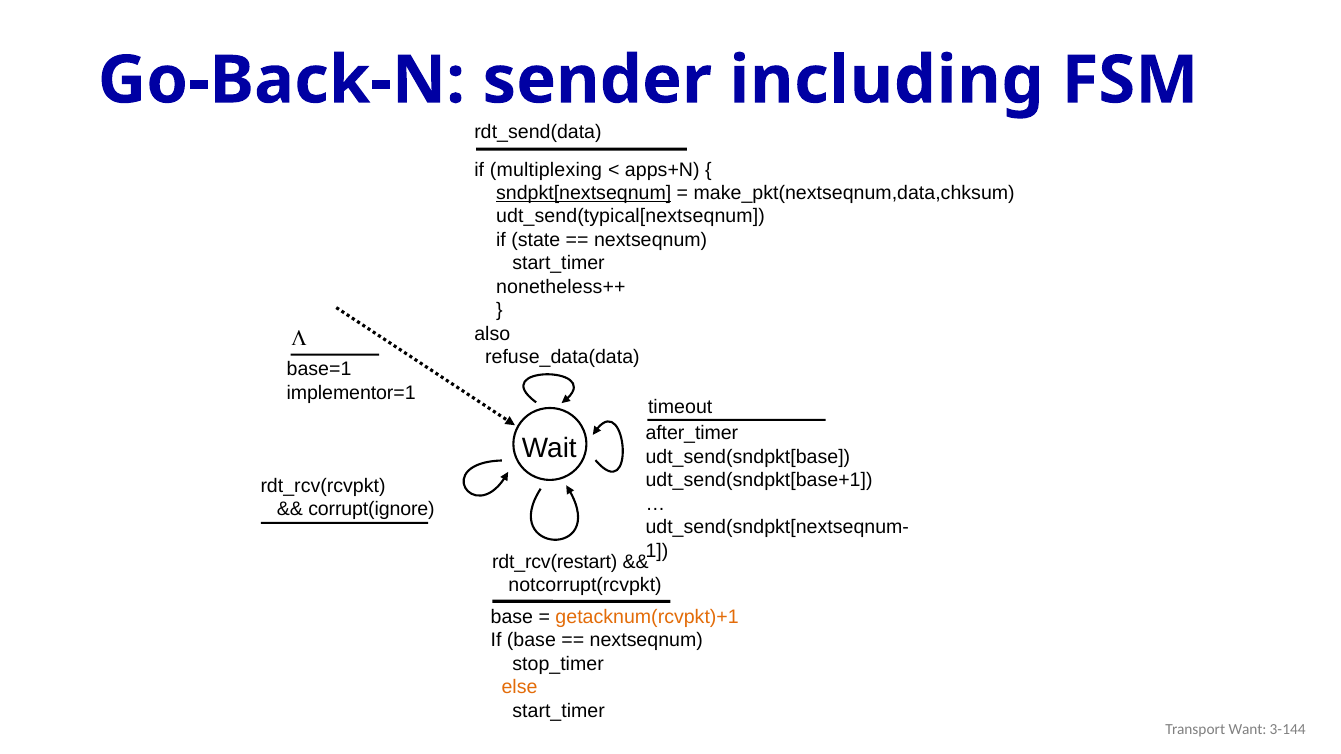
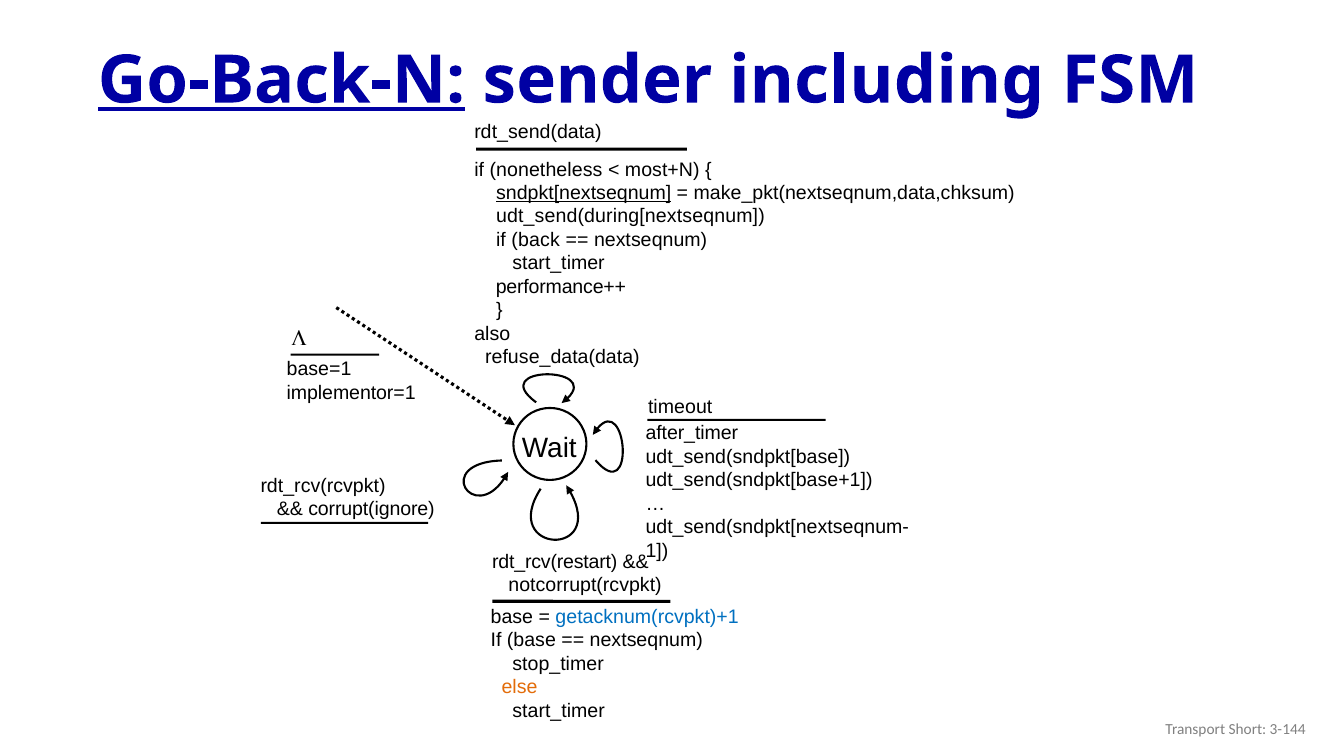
Go-Back-N underline: none -> present
multiplexing: multiplexing -> nonetheless
apps+N: apps+N -> most+N
udt_send(typical[nextseqnum: udt_send(typical[nextseqnum -> udt_send(during[nextseqnum
state: state -> back
nonetheless++: nonetheless++ -> performance++
getacknum(rcvpkt)+1 colour: orange -> blue
Want: Want -> Short
